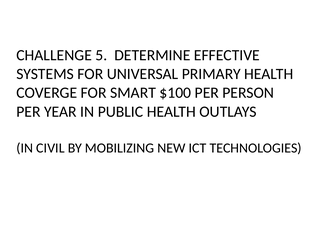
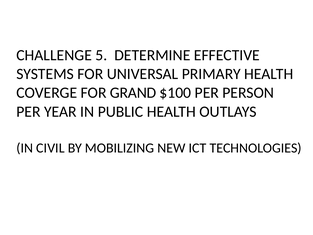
SMART: SMART -> GRAND
